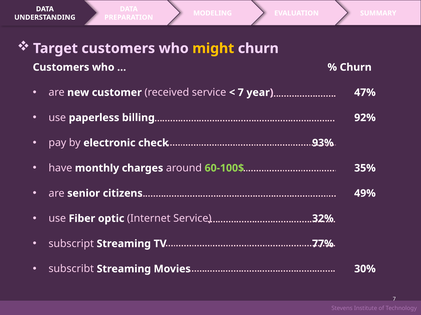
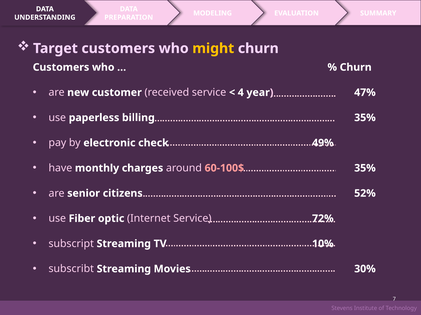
7 at (241, 93): 7 -> 4
billing 92%: 92% -> 35%
93%: 93% -> 49%
60-100$ colour: light green -> pink
49%: 49% -> 52%
32%: 32% -> 72%
77%: 77% -> 10%
